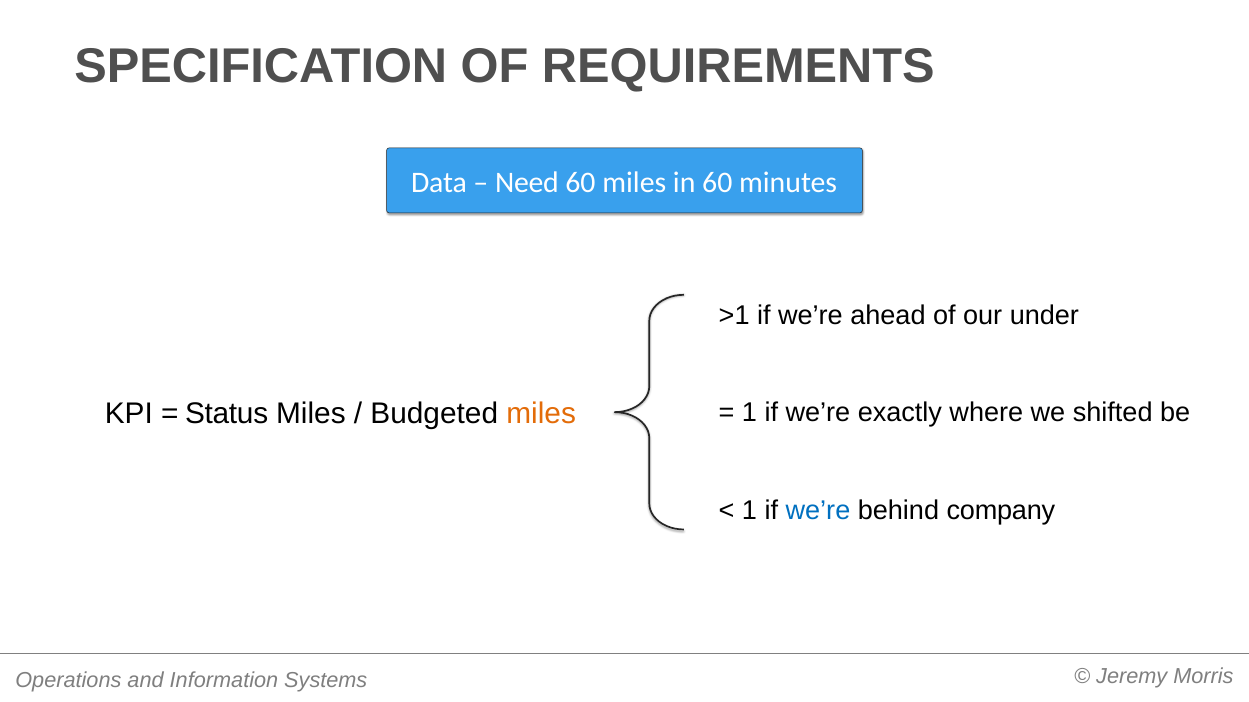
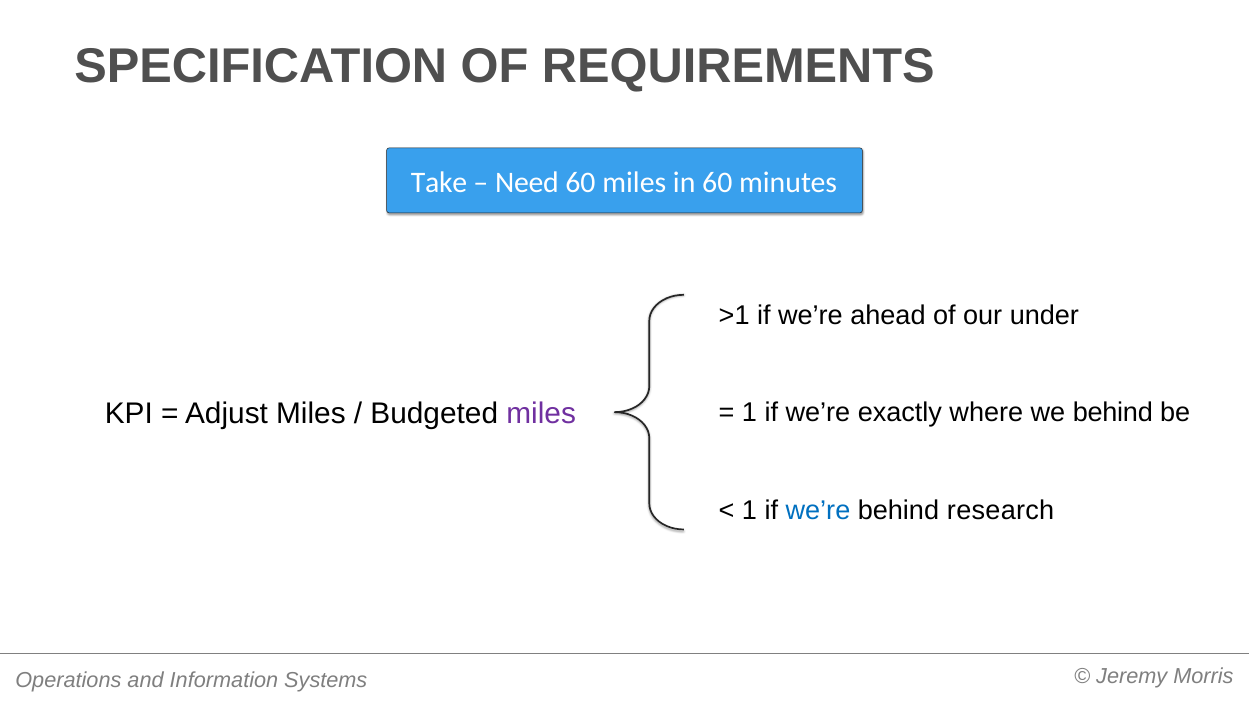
Data: Data -> Take
Status: Status -> Adjust
miles at (541, 414) colour: orange -> purple
we shifted: shifted -> behind
company: company -> research
